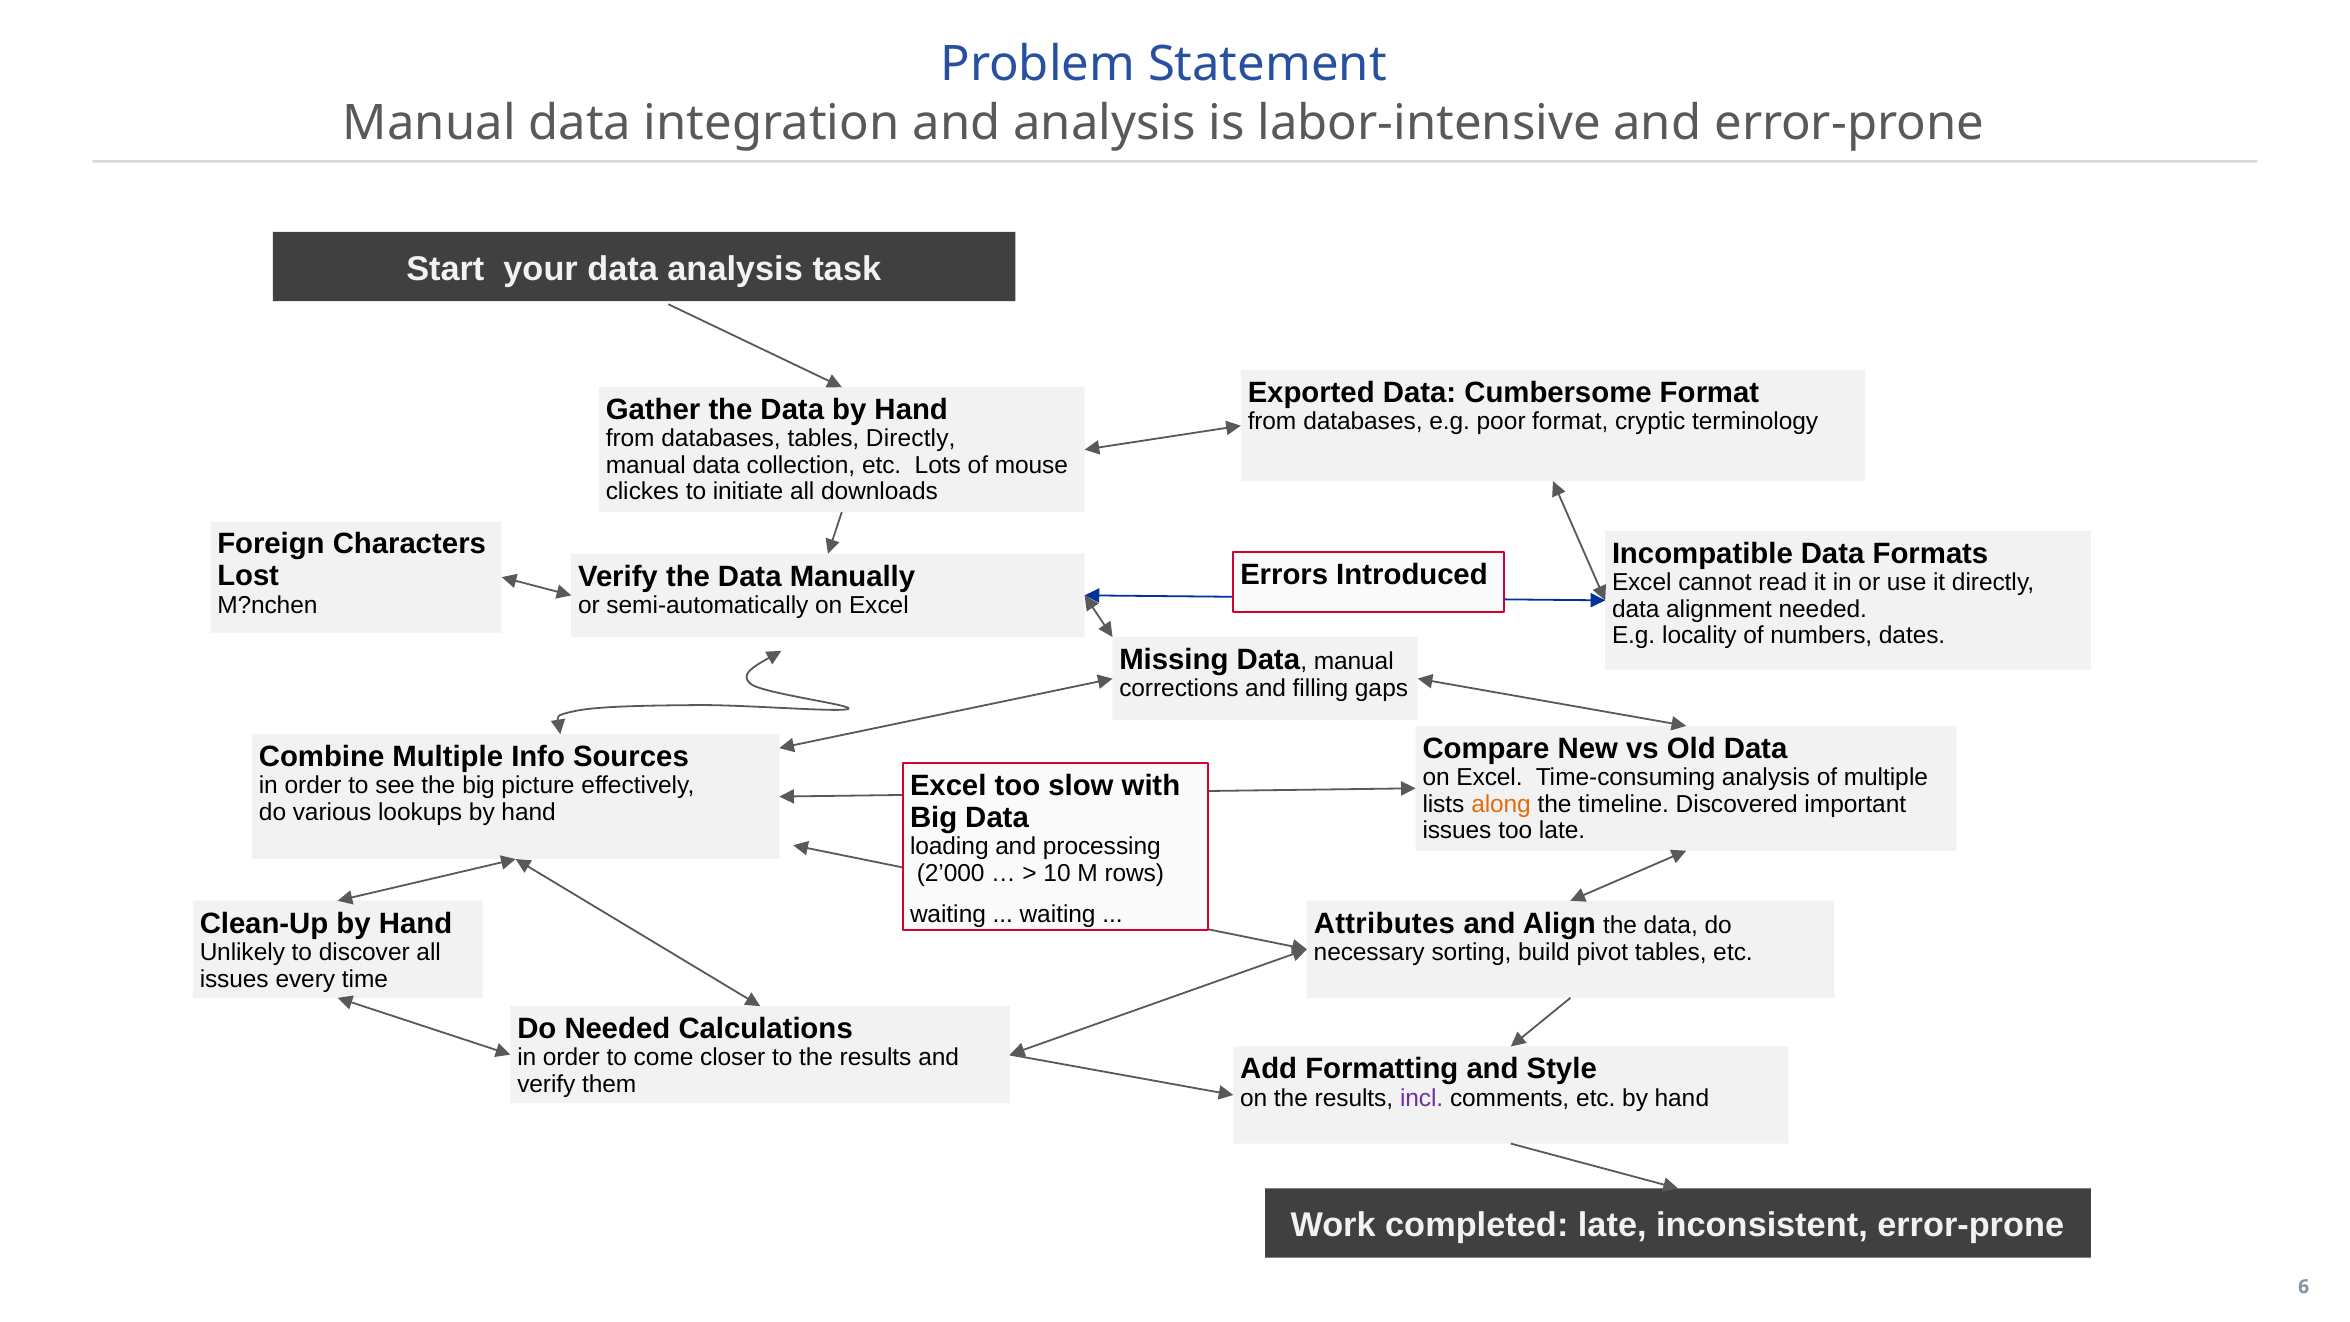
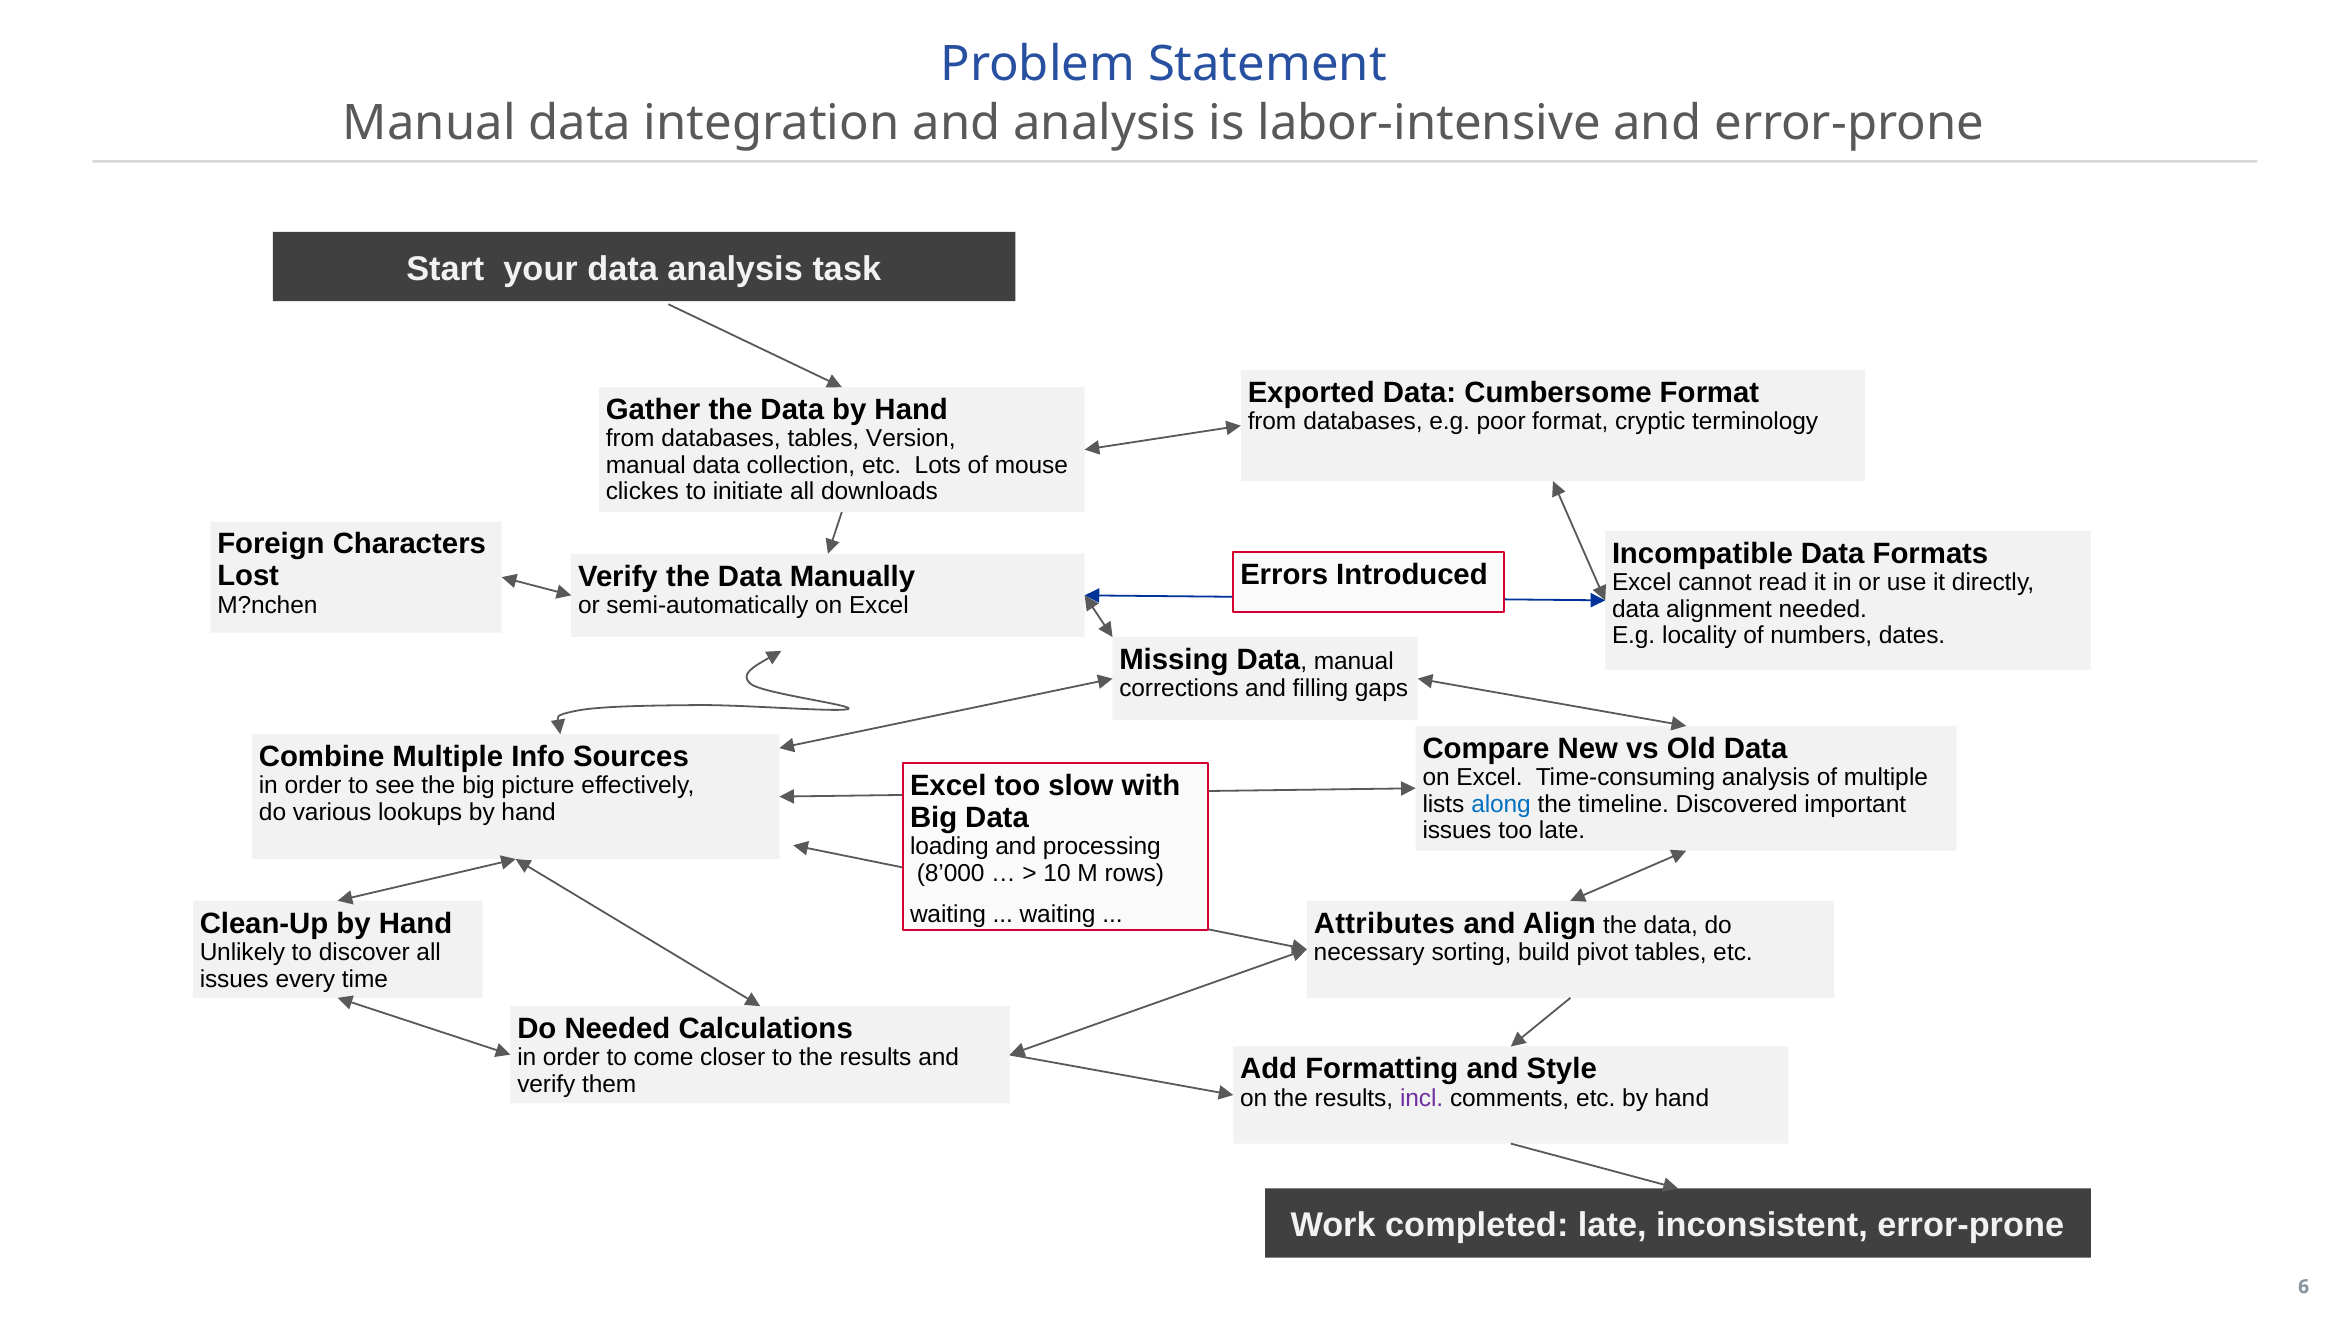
tables Directly: Directly -> Version
along colour: orange -> blue
2’000: 2’000 -> 8’000
